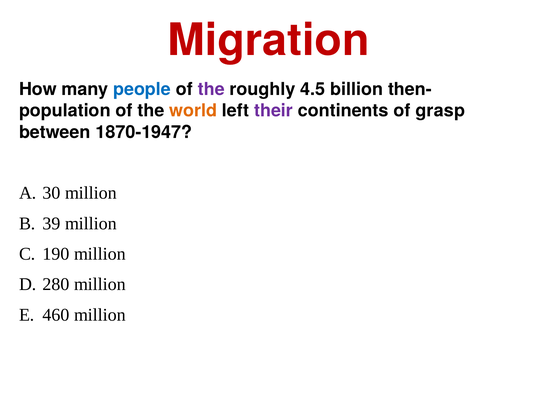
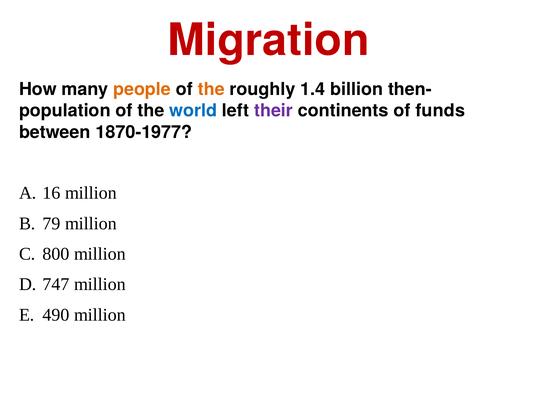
people colour: blue -> orange
the at (211, 89) colour: purple -> orange
4.5: 4.5 -> 1.4
world colour: orange -> blue
grasp: grasp -> funds
1870-1947: 1870-1947 -> 1870-1977
30: 30 -> 16
39: 39 -> 79
190: 190 -> 800
280: 280 -> 747
460: 460 -> 490
